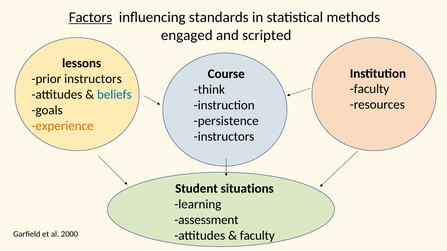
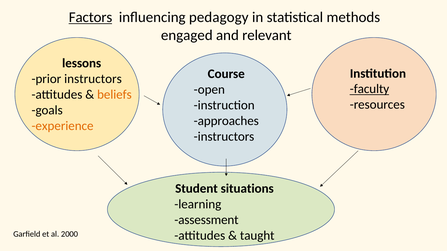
standards: standards -> pedagogy
scripted: scripted -> relevant
faculty at (370, 89) underline: none -> present
think: think -> open
beliefs colour: blue -> orange
persistence: persistence -> approaches
faculty at (257, 236): faculty -> taught
